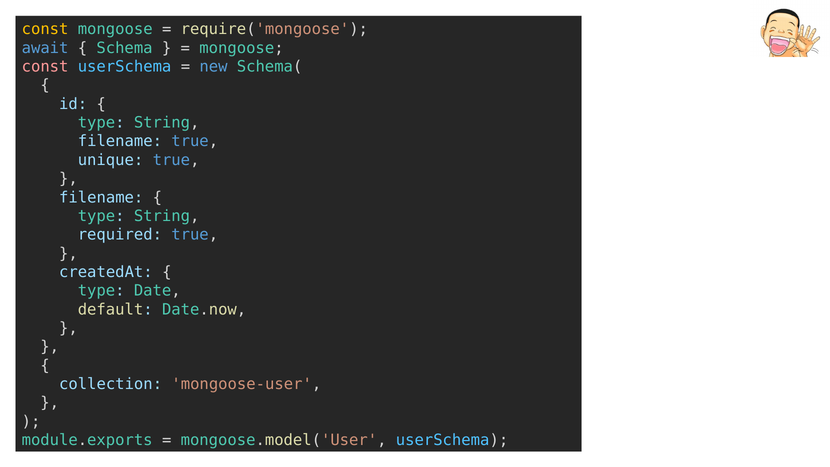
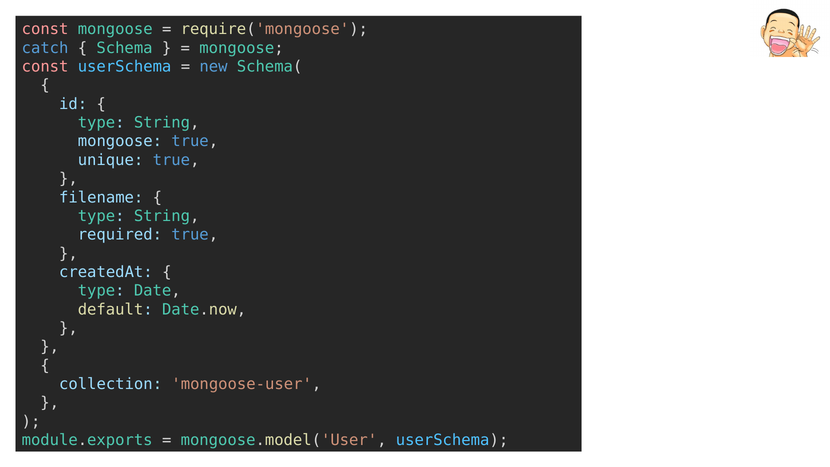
const at (45, 29) colour: yellow -> pink
await: await -> catch
filename at (120, 141): filename -> mongoose
